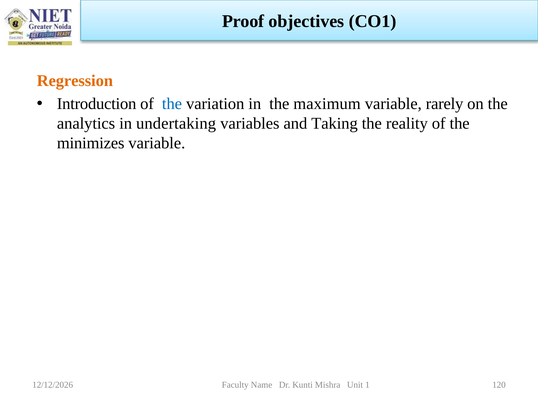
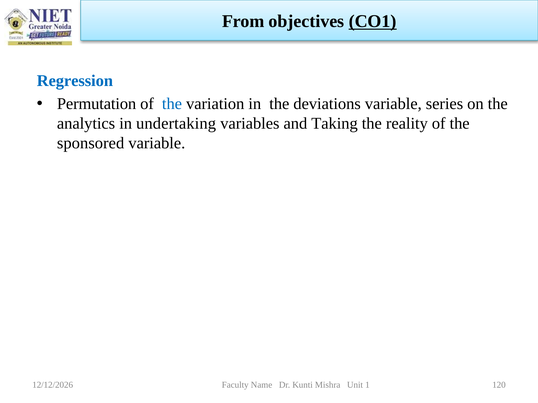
Proof: Proof -> From
CO1 underline: none -> present
Regression colour: orange -> blue
Introduction: Introduction -> Permutation
maximum: maximum -> deviations
rarely: rarely -> series
minimizes: minimizes -> sponsored
